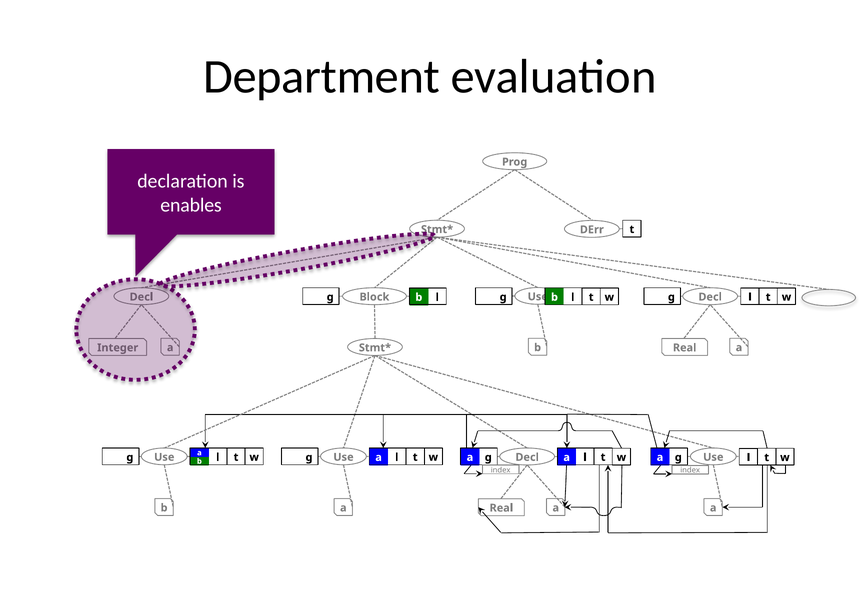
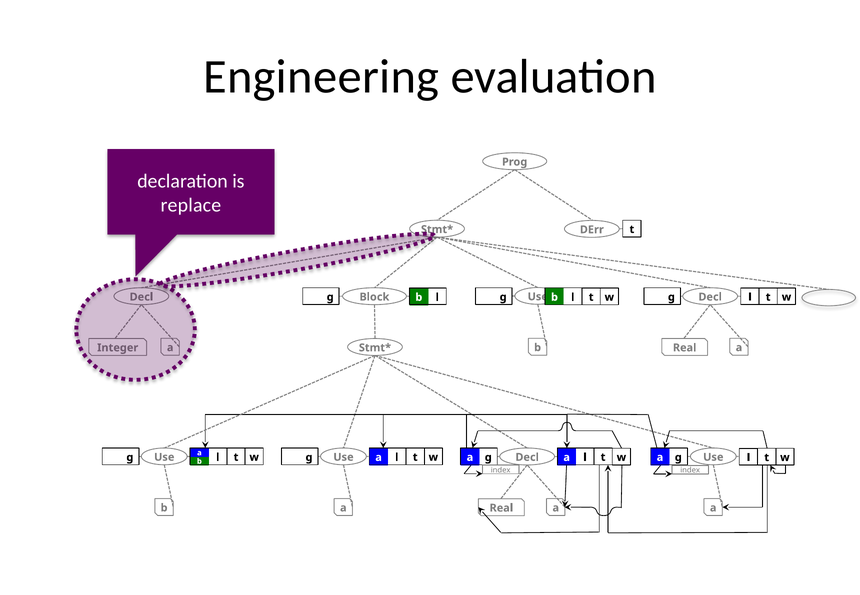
Department: Department -> Engineering
enables: enables -> replace
